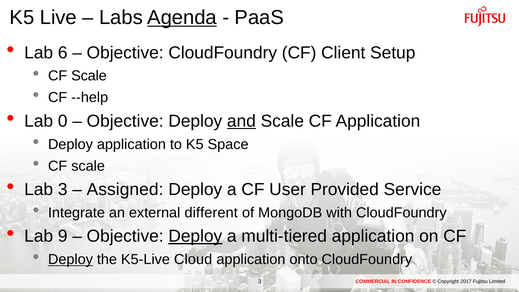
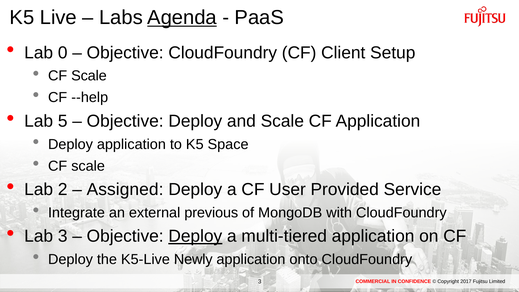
6: 6 -> 0
0: 0 -> 5
and underline: present -> none
Lab 3: 3 -> 2
different: different -> previous
Lab 9: 9 -> 3
Deploy at (70, 259) underline: present -> none
Cloud: Cloud -> Newly
